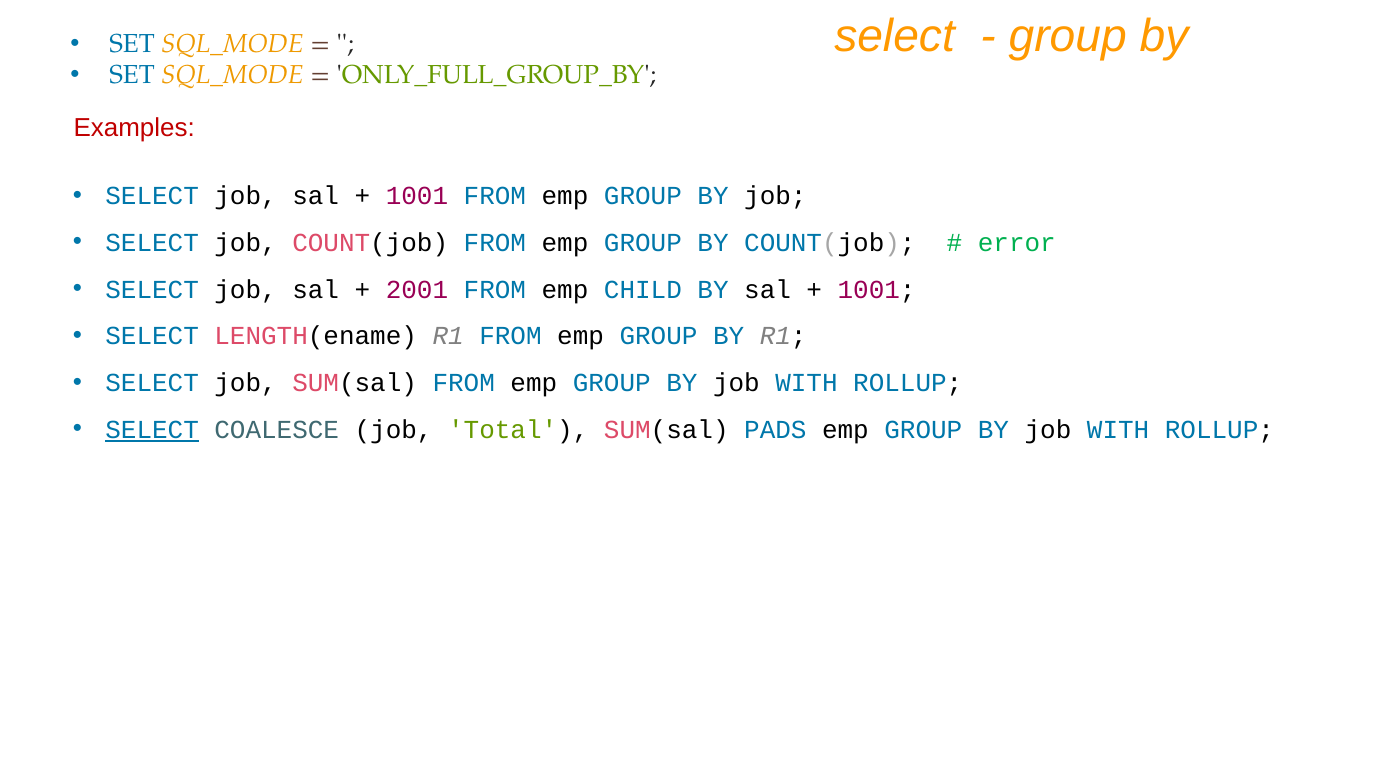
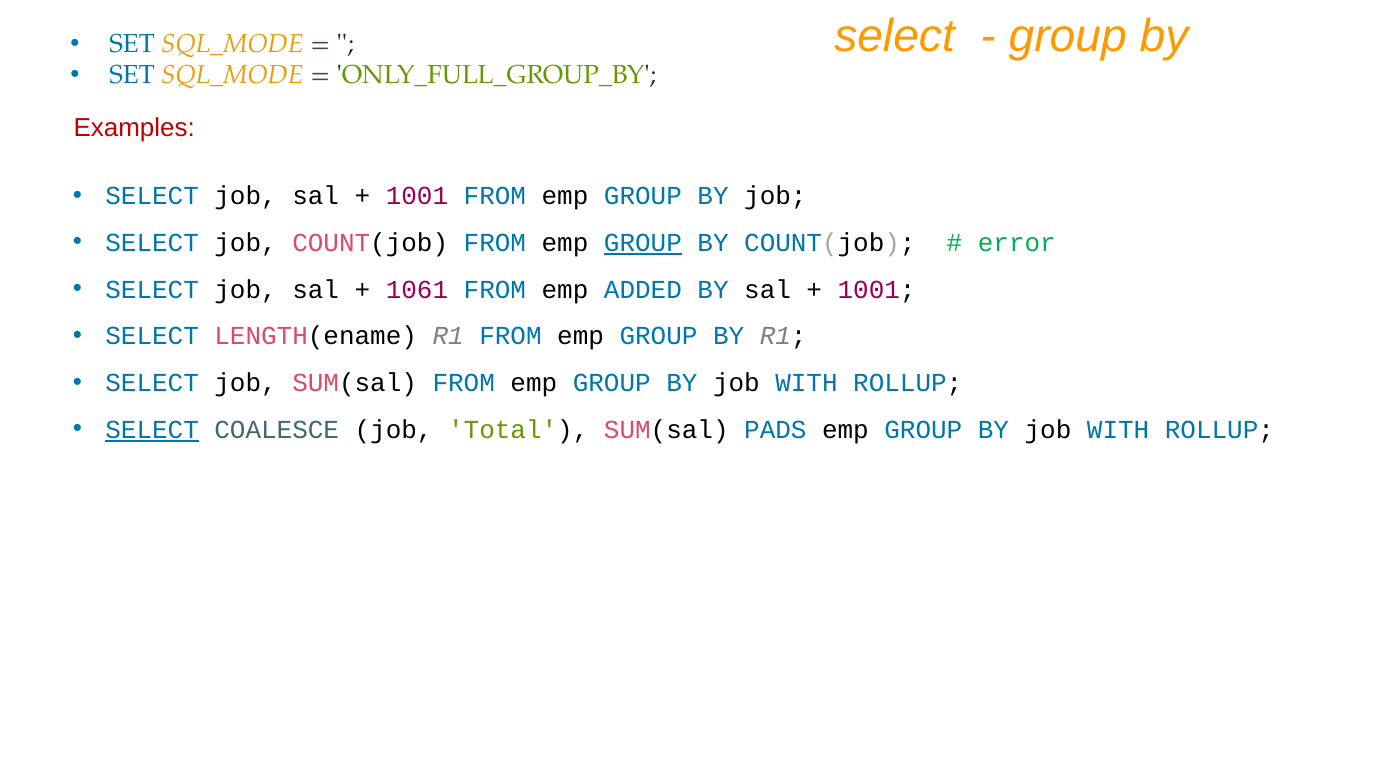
GROUP at (643, 243) underline: none -> present
2001: 2001 -> 1061
CHILD: CHILD -> ADDED
